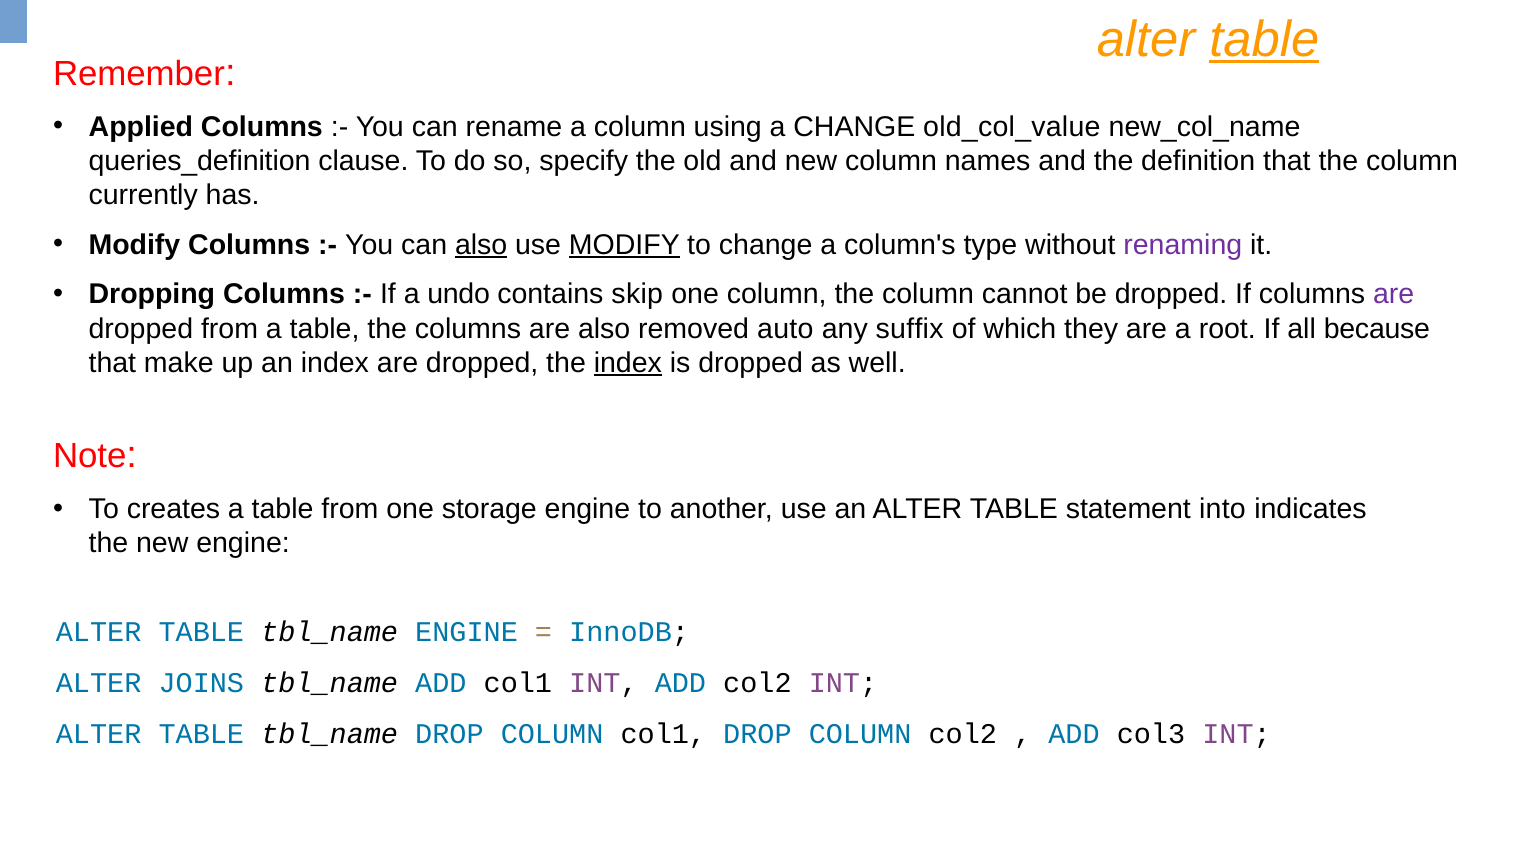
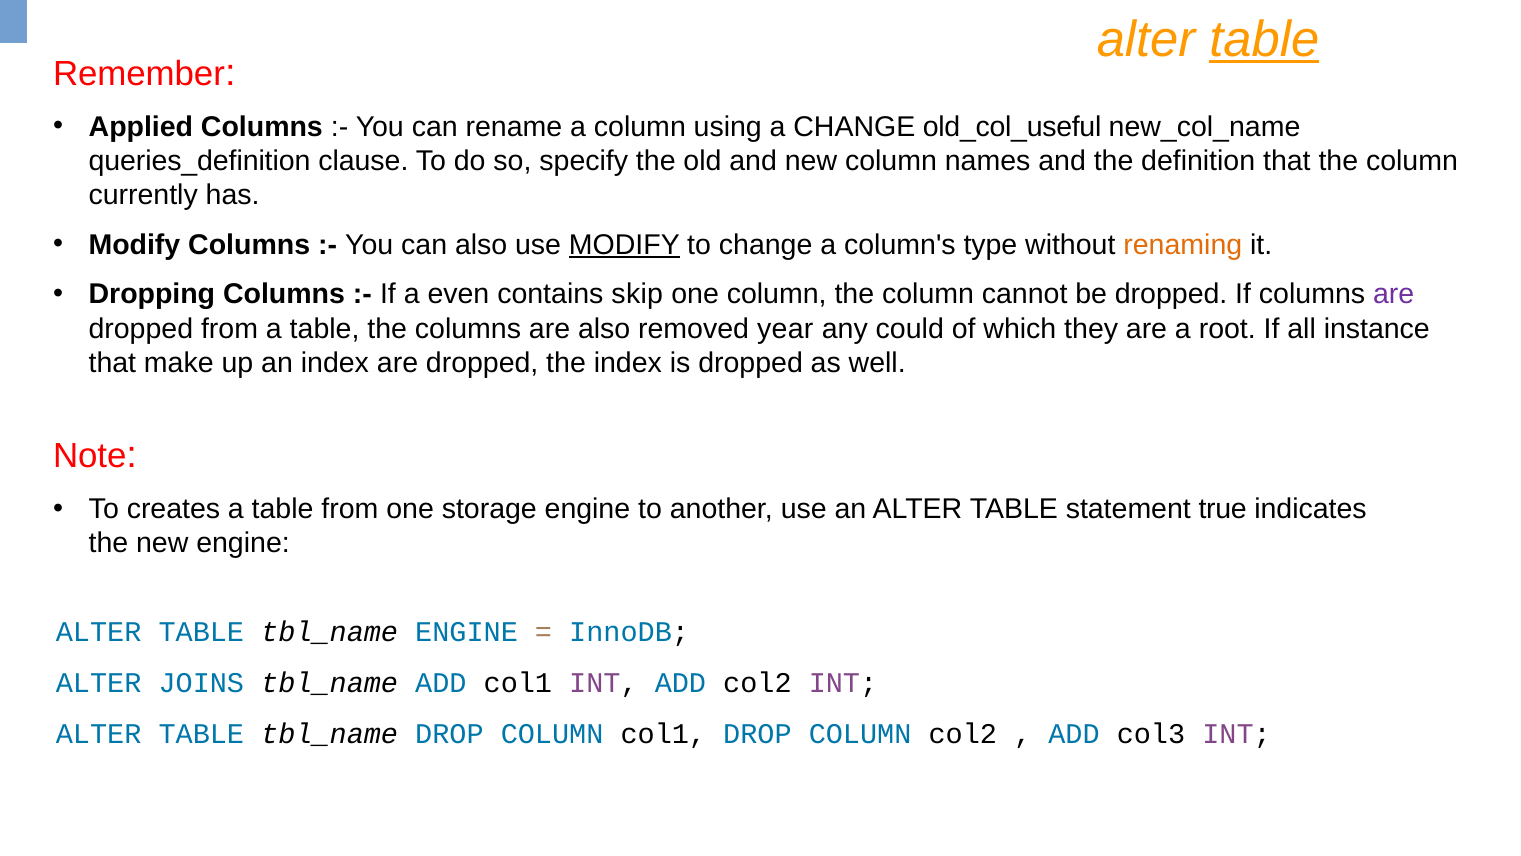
old_col_value: old_col_value -> old_col_useful
also at (481, 245) underline: present -> none
renaming colour: purple -> orange
undo: undo -> even
auto: auto -> year
suffix: suffix -> could
because: because -> instance
index at (628, 363) underline: present -> none
into: into -> true
